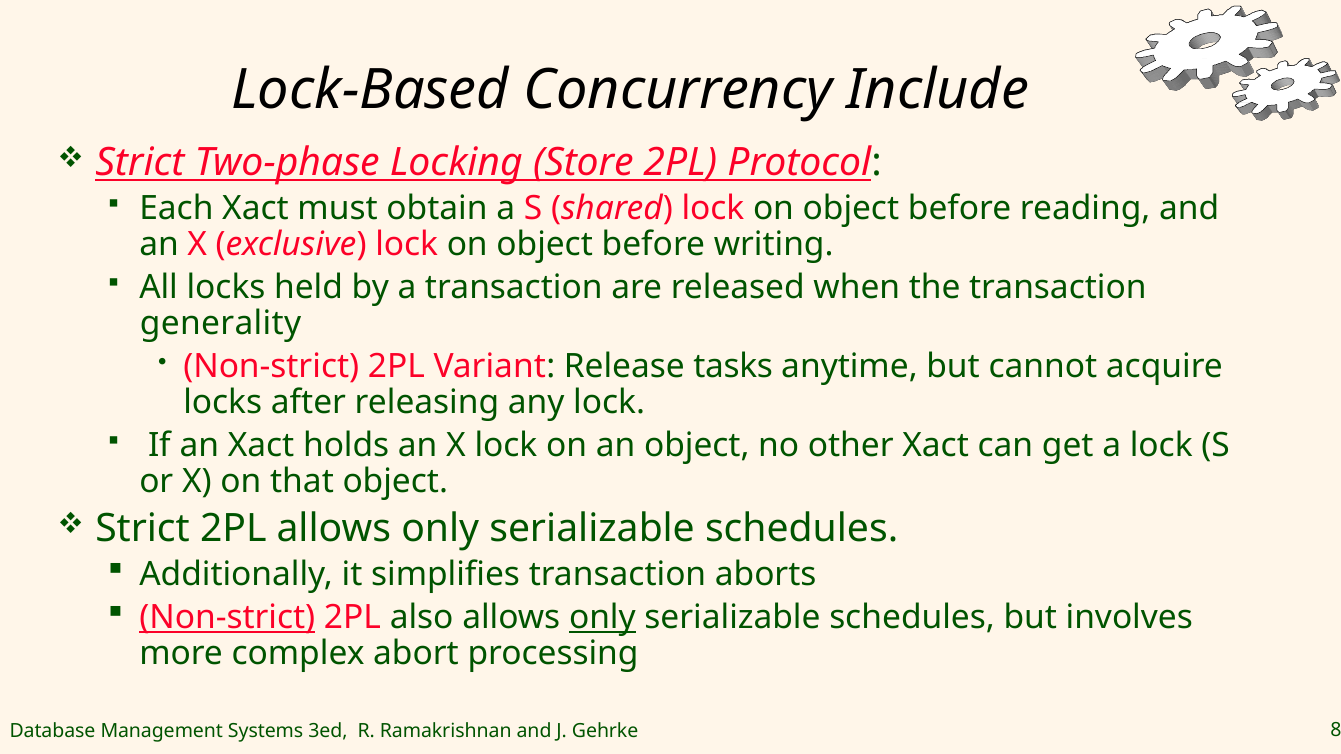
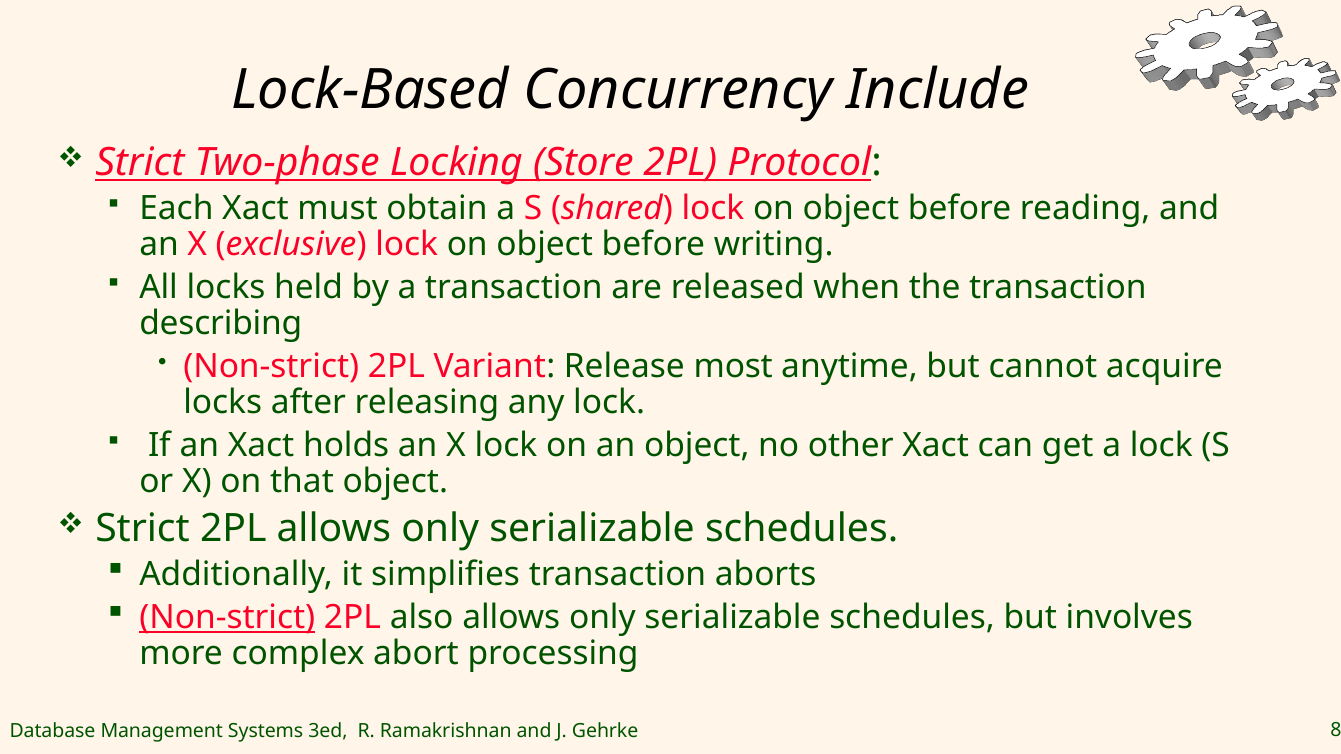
generality: generality -> describing
tasks: tasks -> most
only at (602, 618) underline: present -> none
